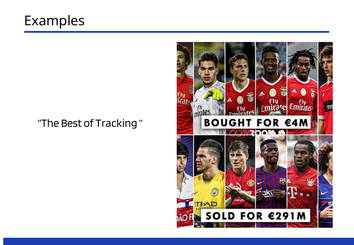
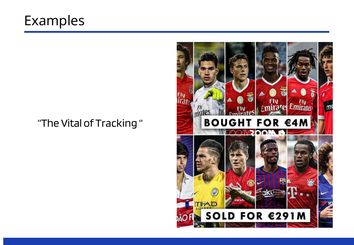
Best: Best -> Vital
